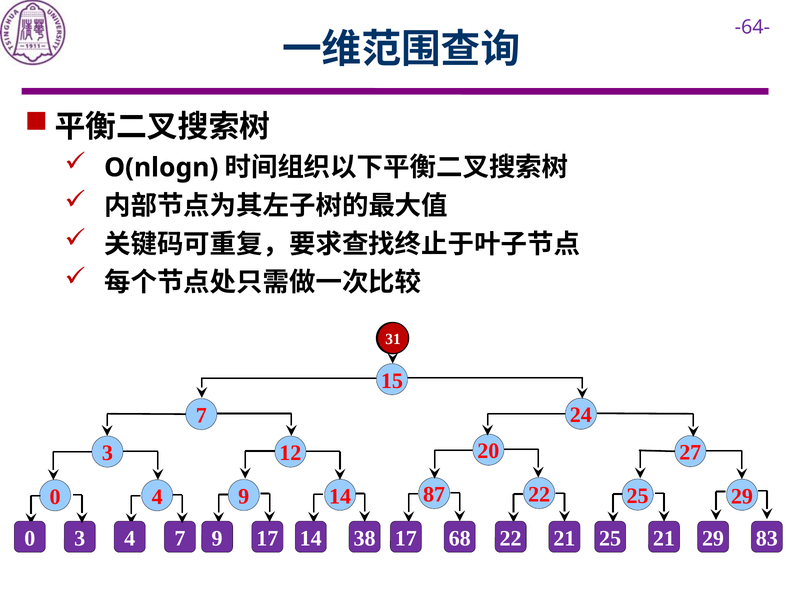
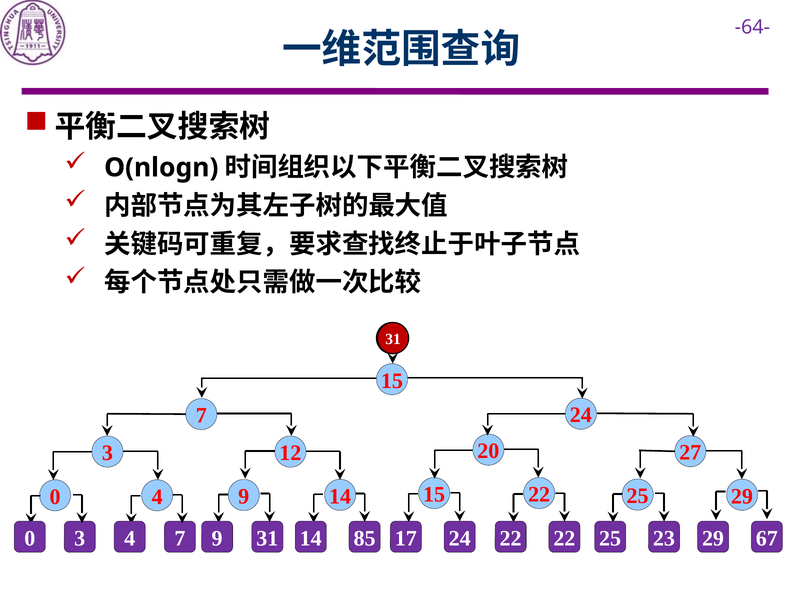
14 87: 87 -> 15
0 17: 17 -> 31
38: 38 -> 85
14 68: 68 -> 24
17 21: 21 -> 22
22 21: 21 -> 23
83: 83 -> 67
